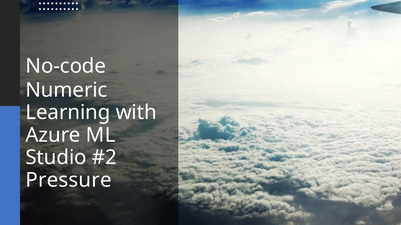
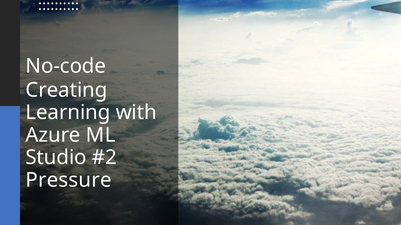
Numeric: Numeric -> Creating
